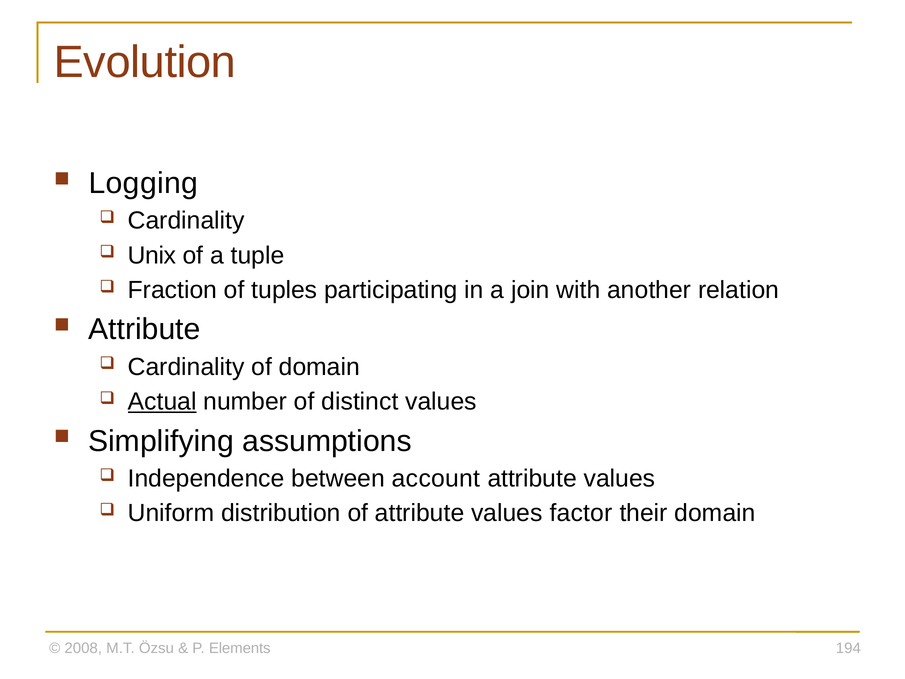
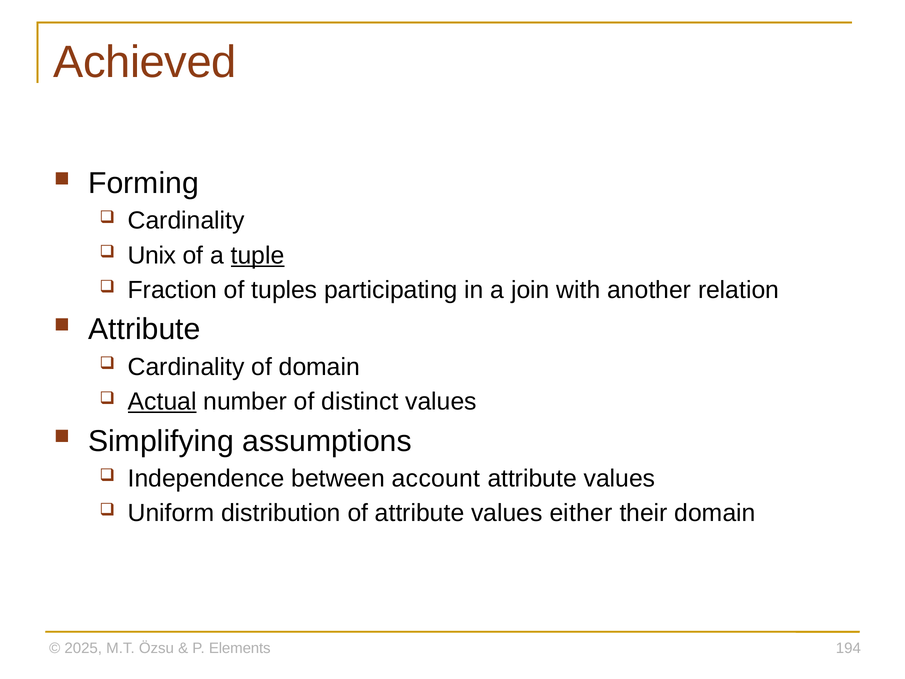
Evolution: Evolution -> Achieved
Logging: Logging -> Forming
tuple underline: none -> present
factor: factor -> either
2008: 2008 -> 2025
